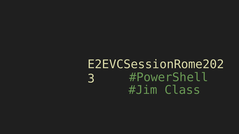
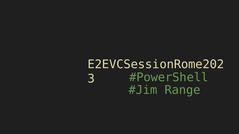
Class: Class -> Range
